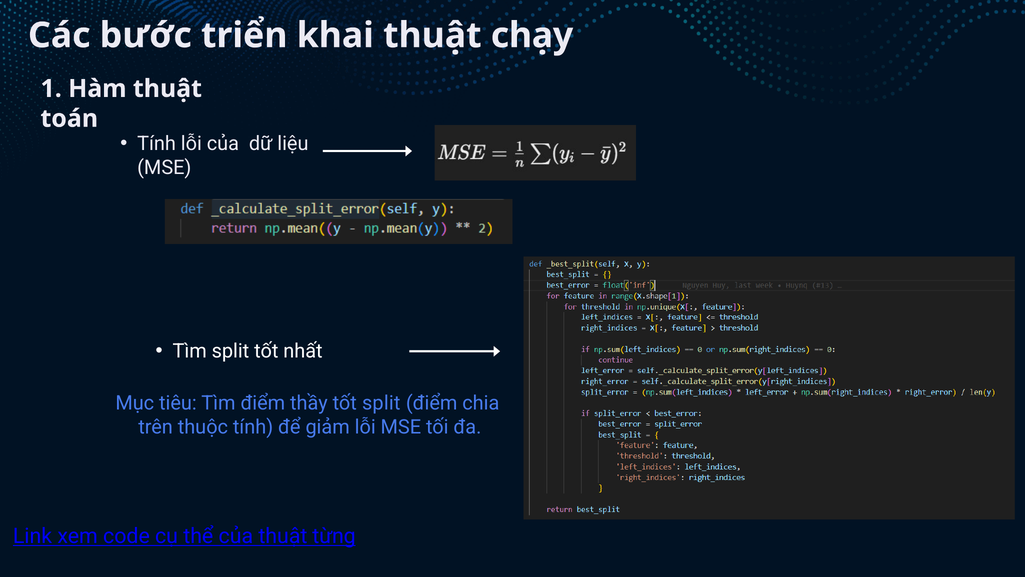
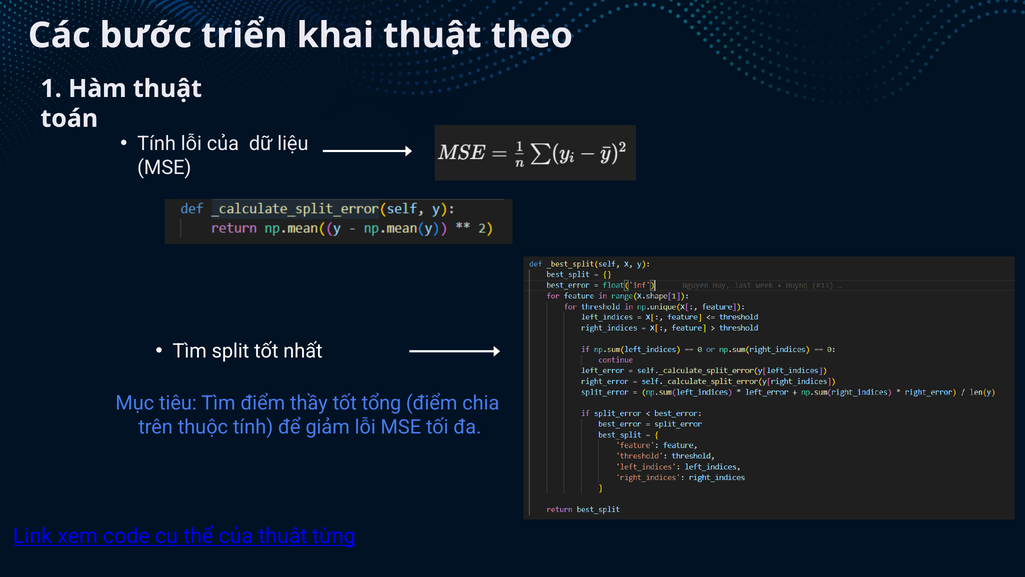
chạy: chạy -> theo
tốt split: split -> tổng
